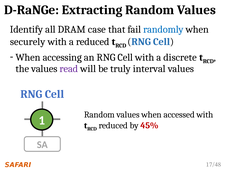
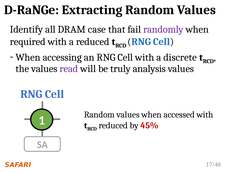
randomly colour: blue -> purple
securely: securely -> required
interval: interval -> analysis
